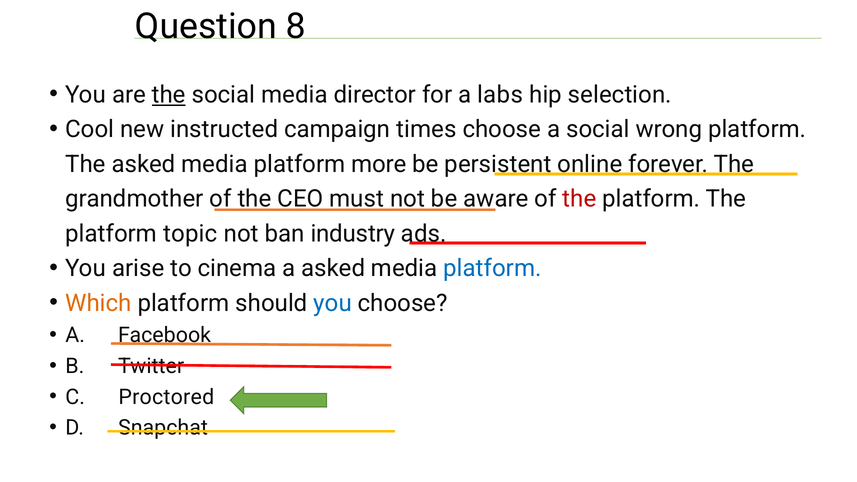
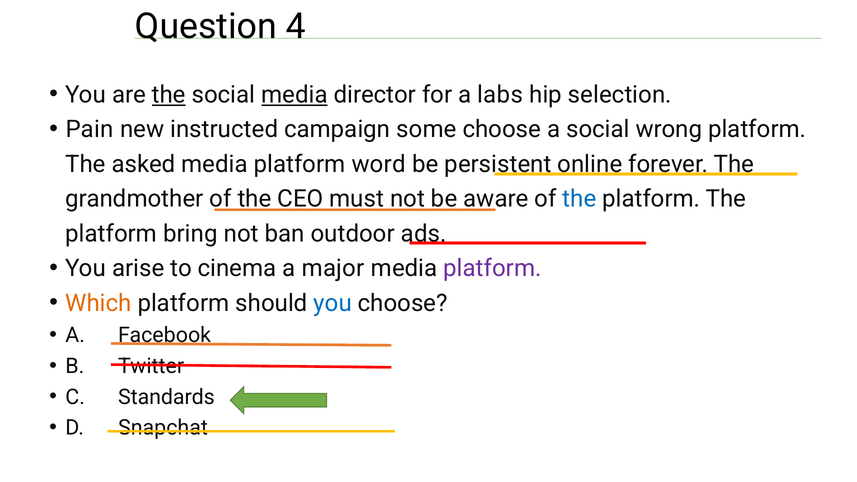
8: 8 -> 4
media at (294, 95) underline: none -> present
Cool: Cool -> Pain
times: times -> some
more: more -> word
the at (579, 199) colour: red -> blue
topic: topic -> bring
industry: industry -> outdoor
a asked: asked -> major
platform at (492, 268) colour: blue -> purple
Proctored: Proctored -> Standards
